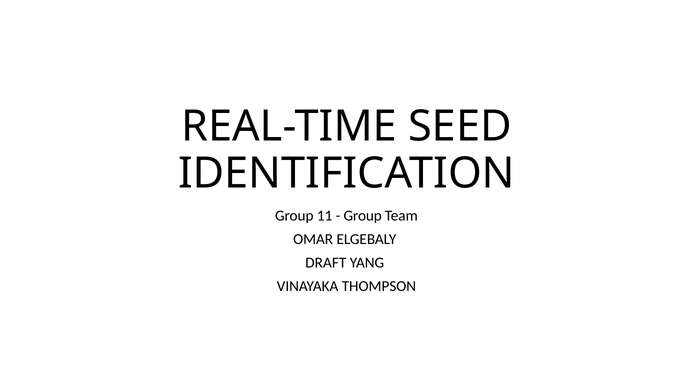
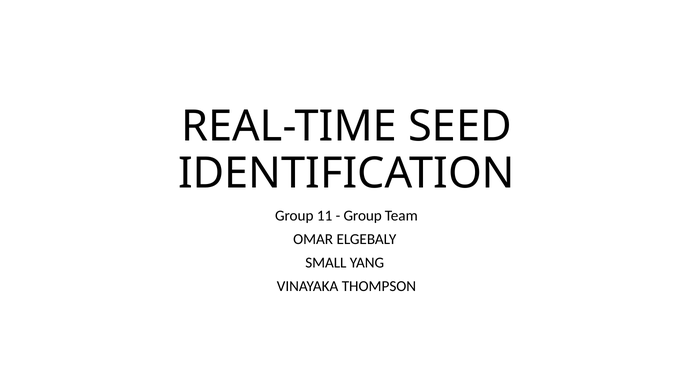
DRAFT: DRAFT -> SMALL
